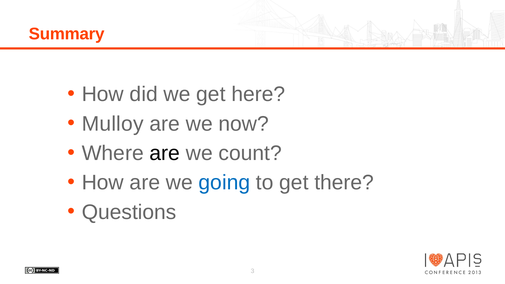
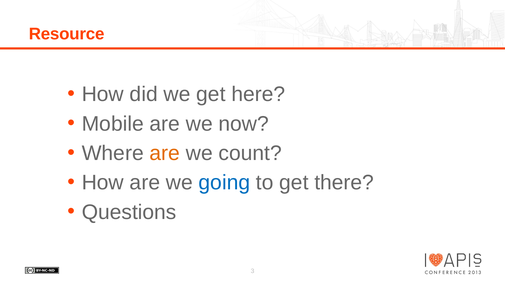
Summary: Summary -> Resource
Mulloy: Mulloy -> Mobile
are at (165, 153) colour: black -> orange
